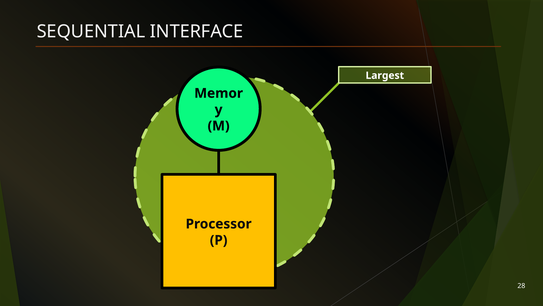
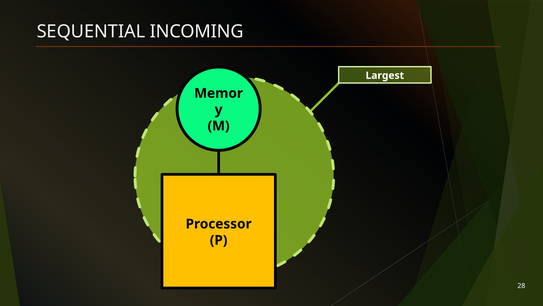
INTERFACE: INTERFACE -> INCOMING
